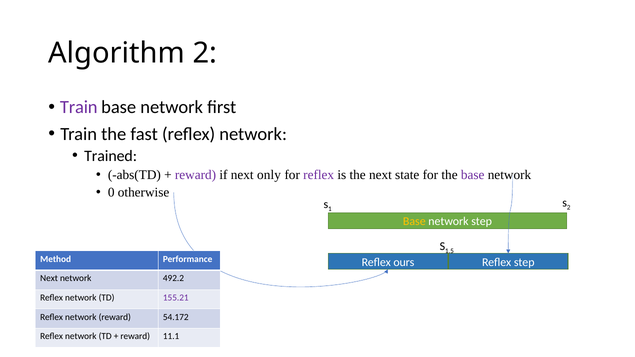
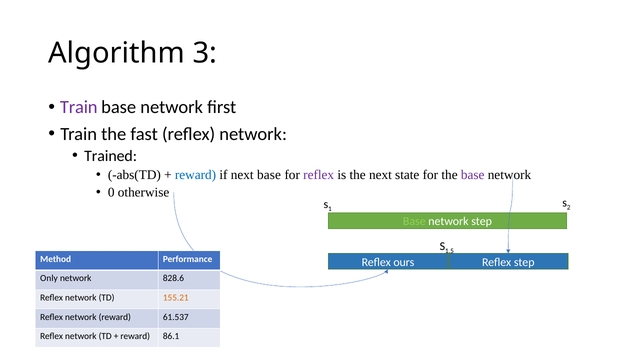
Algorithm 2: 2 -> 3
reward at (196, 175) colour: purple -> blue
next only: only -> base
Base at (414, 222) colour: yellow -> light green
Next at (49, 279): Next -> Only
492.2: 492.2 -> 828.6
155.21 colour: purple -> orange
54.172: 54.172 -> 61.537
11.1: 11.1 -> 86.1
